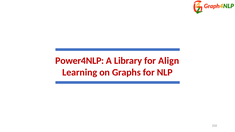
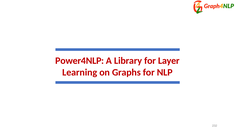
Align: Align -> Layer
